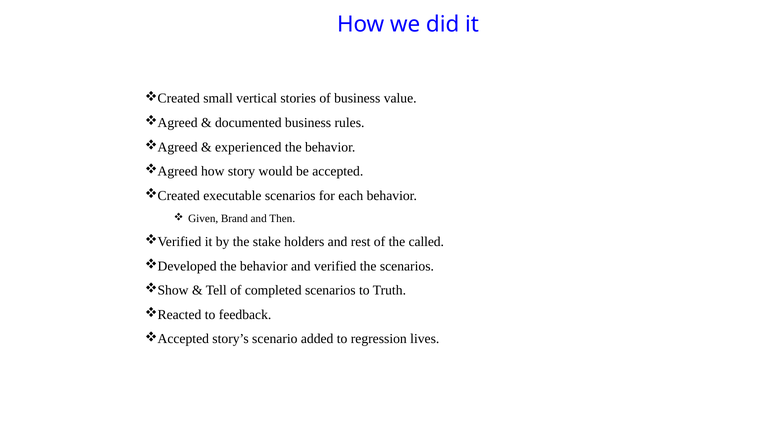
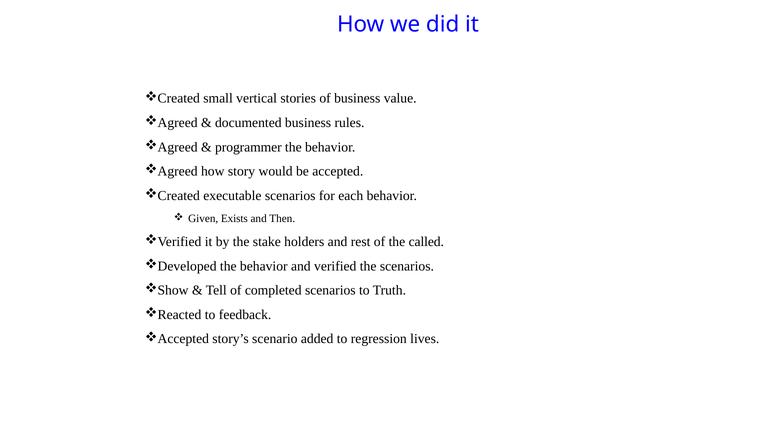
experienced: experienced -> programmer
Brand: Brand -> Exists
